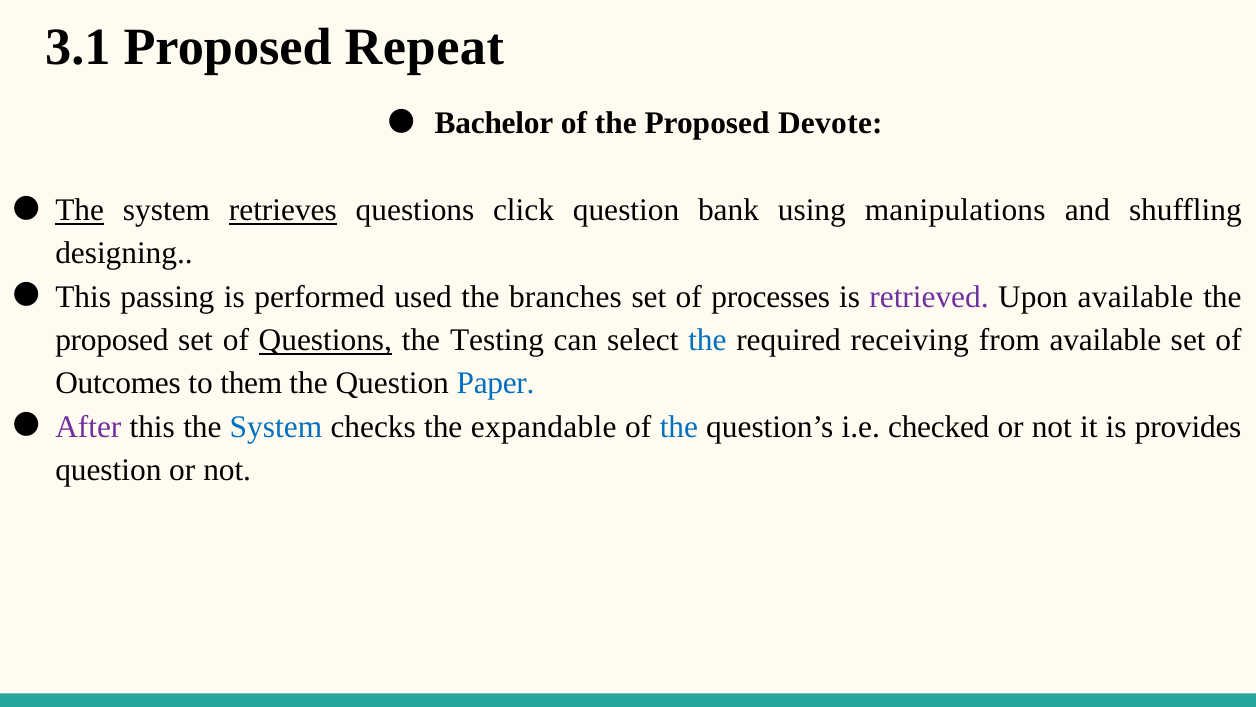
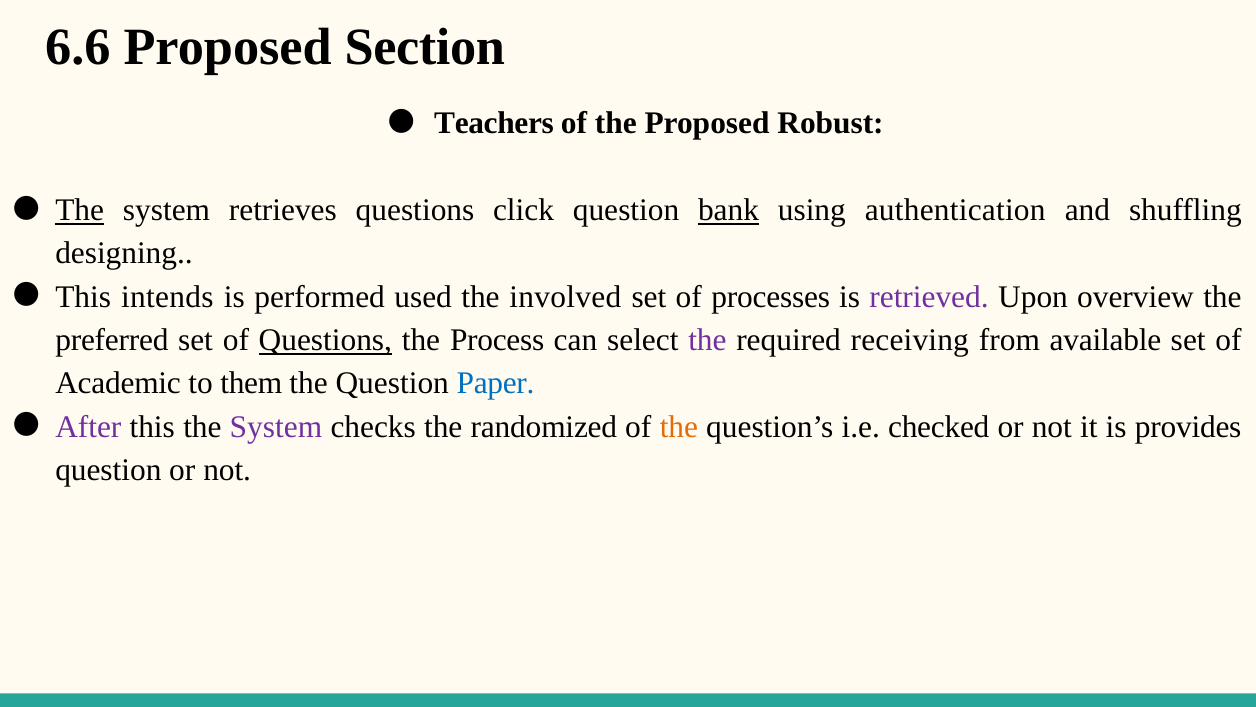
3.1: 3.1 -> 6.6
Repeat: Repeat -> Section
Bachelor: Bachelor -> Teachers
Devote: Devote -> Robust
retrieves underline: present -> none
bank underline: none -> present
manipulations: manipulations -> authentication
passing: passing -> intends
branches: branches -> involved
Upon available: available -> overview
proposed at (112, 340): proposed -> preferred
Testing: Testing -> Process
the at (707, 340) colour: blue -> purple
Outcomes: Outcomes -> Academic
System at (276, 427) colour: blue -> purple
expandable: expandable -> randomized
the at (679, 427) colour: blue -> orange
